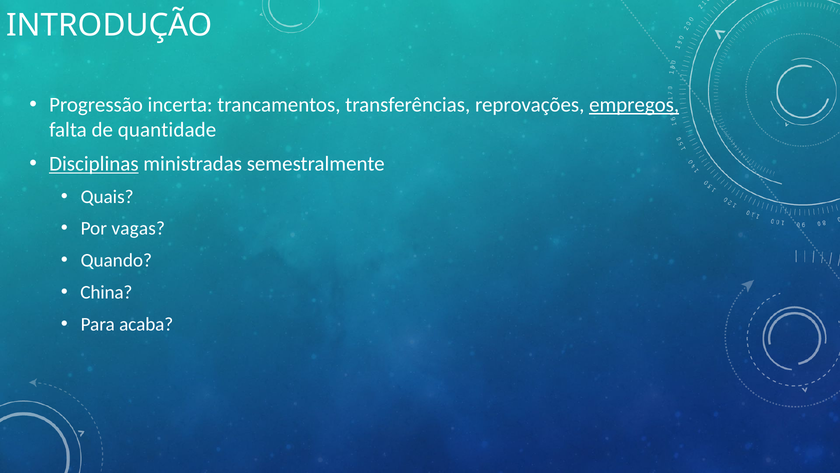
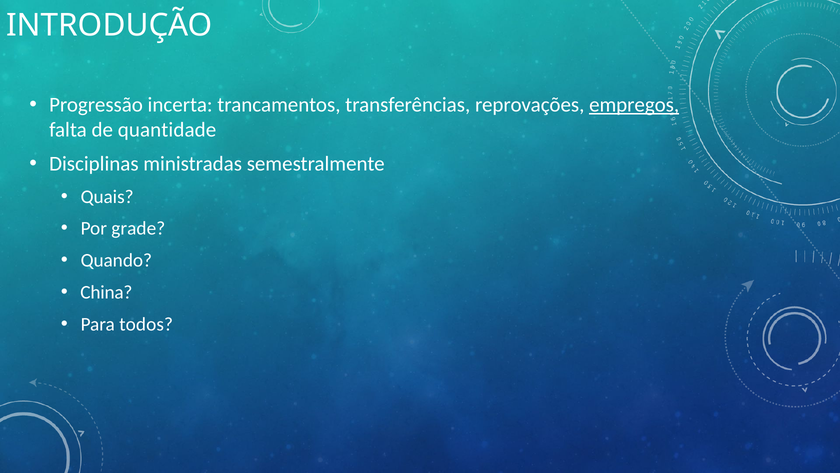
Disciplinas underline: present -> none
vagas: vagas -> grade
acaba: acaba -> todos
